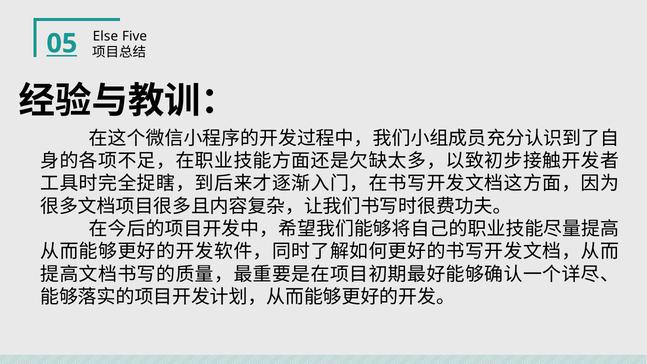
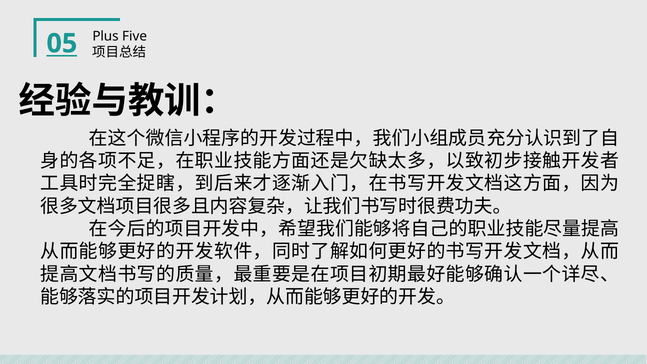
Else: Else -> Plus
